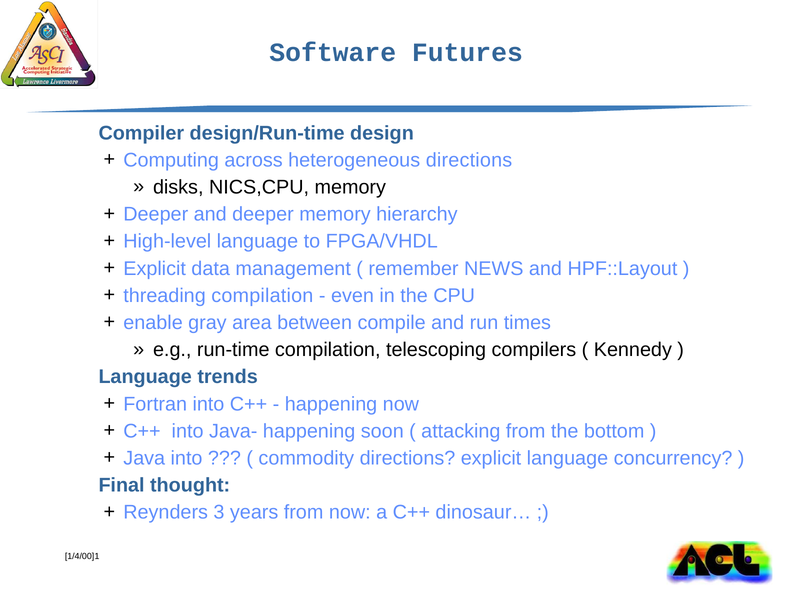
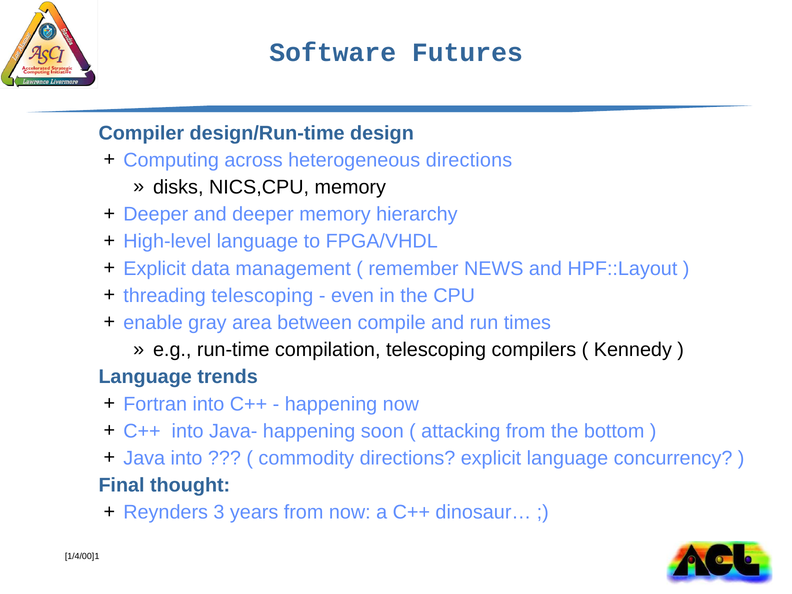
threading compilation: compilation -> telescoping
